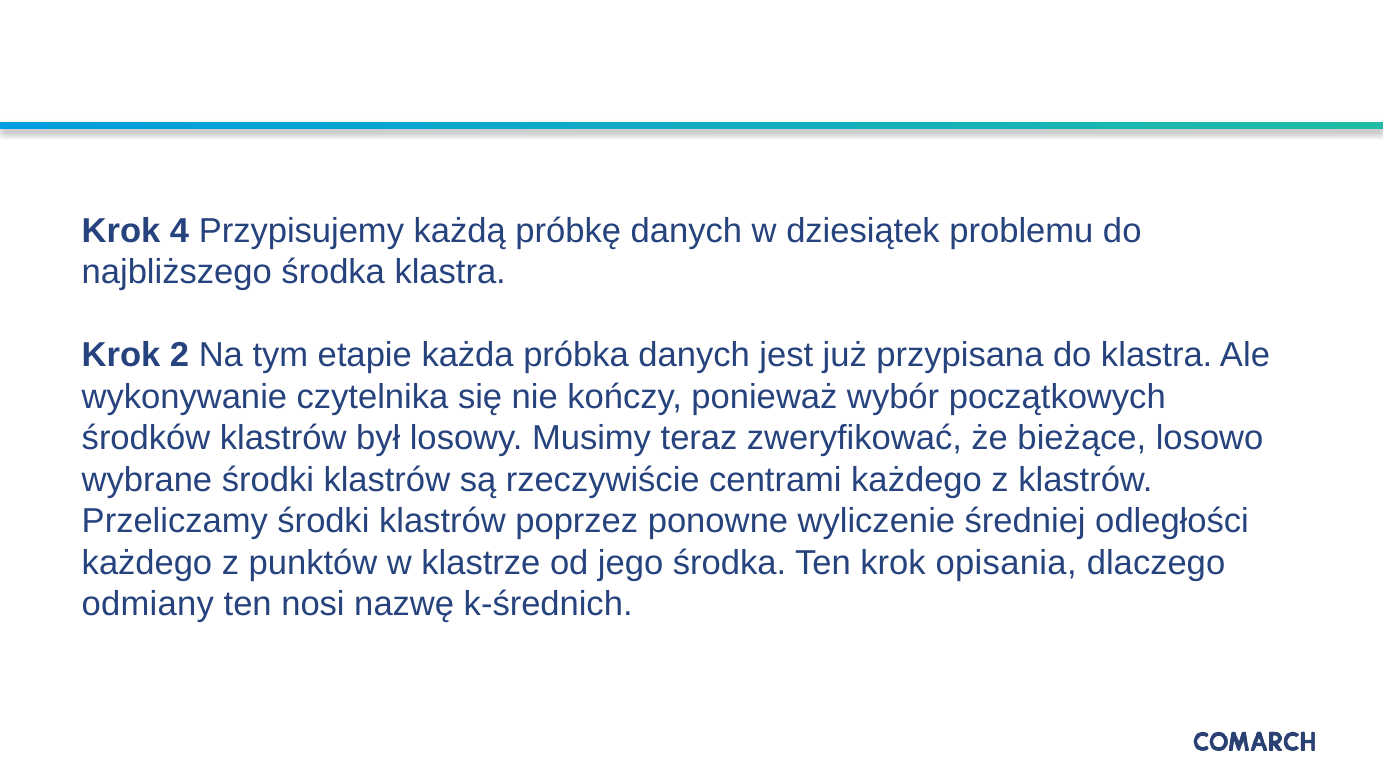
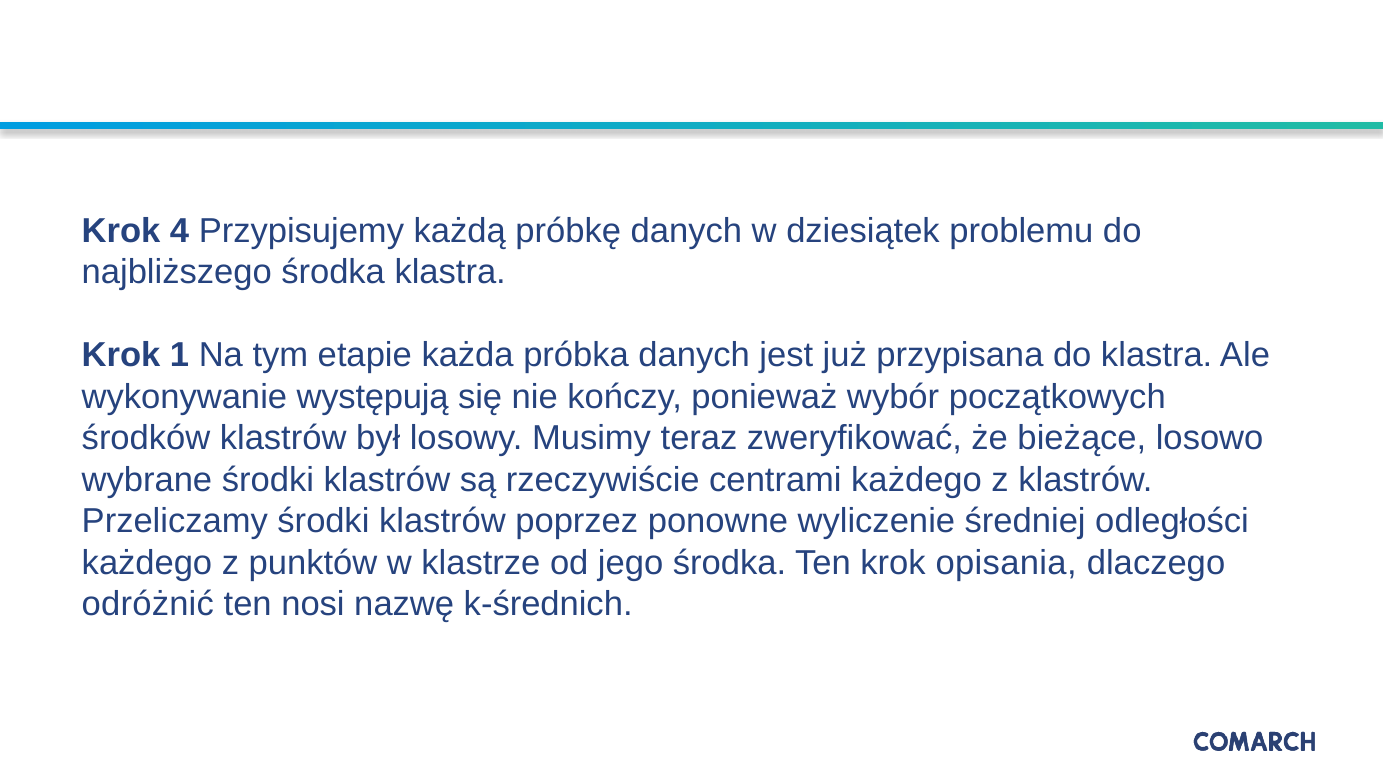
2: 2 -> 1
czytelnika: czytelnika -> występują
odmiany: odmiany -> odróżnić
